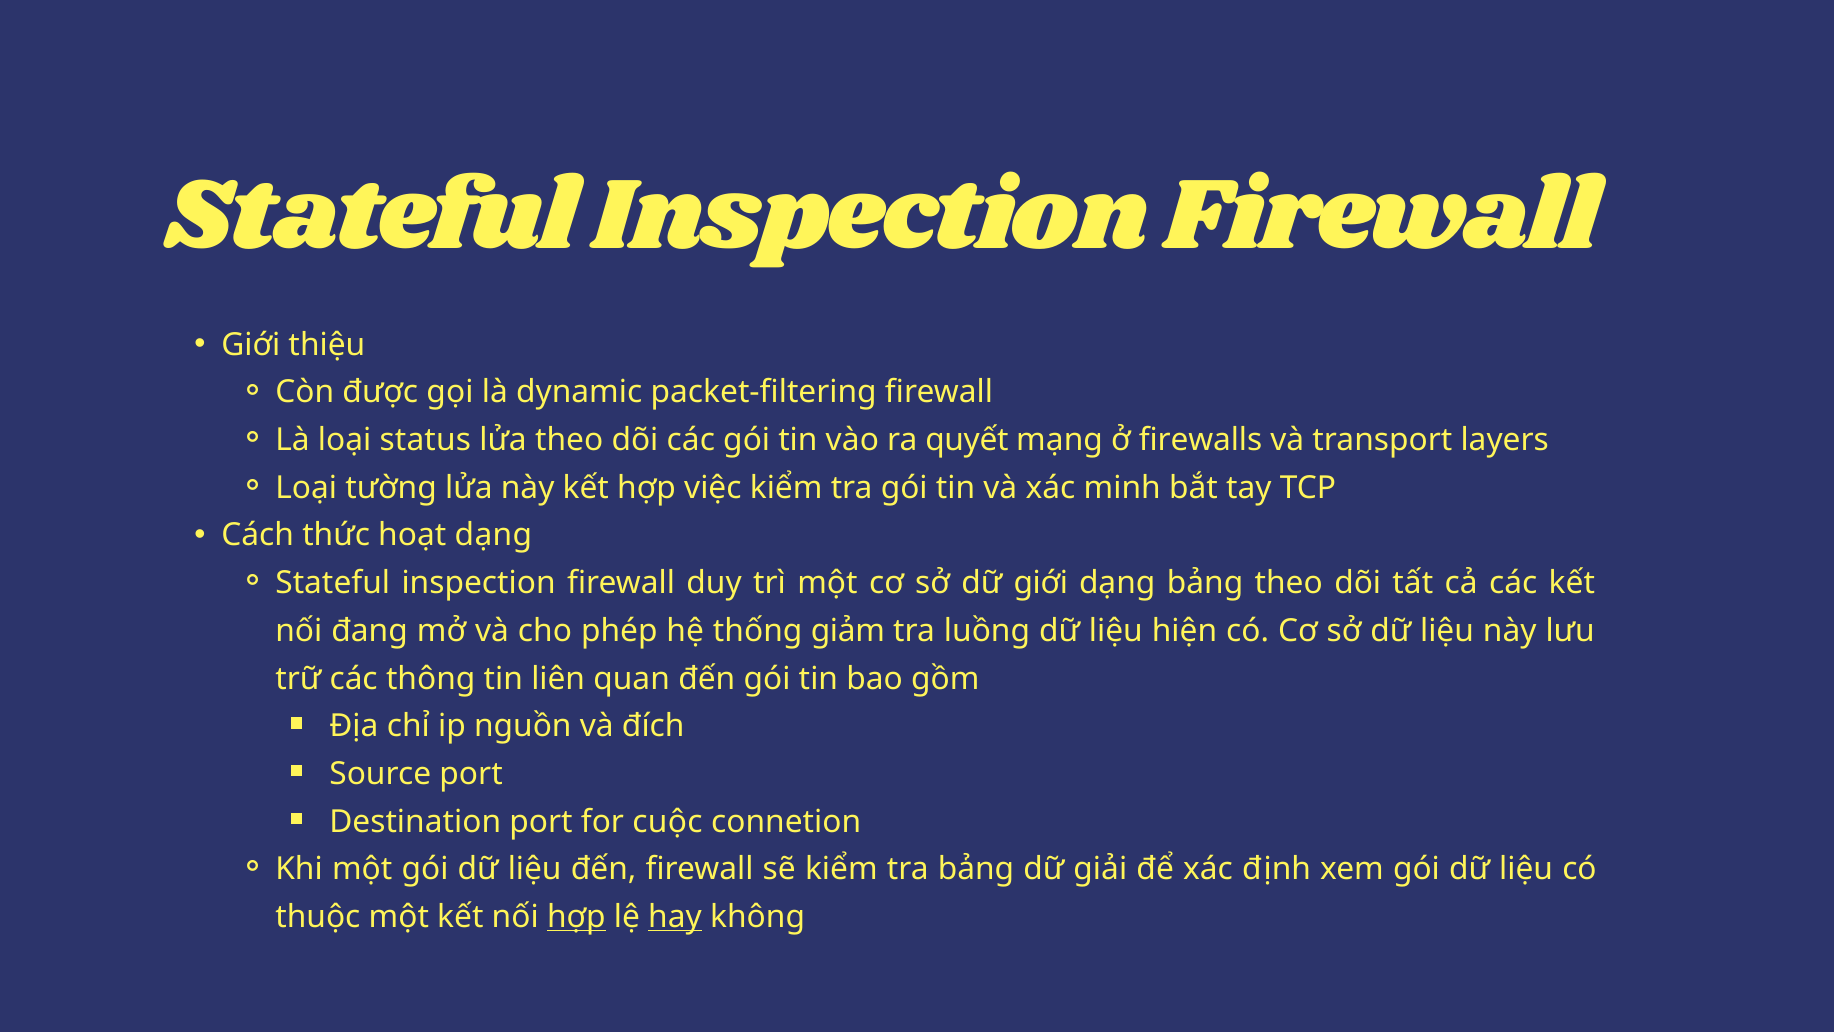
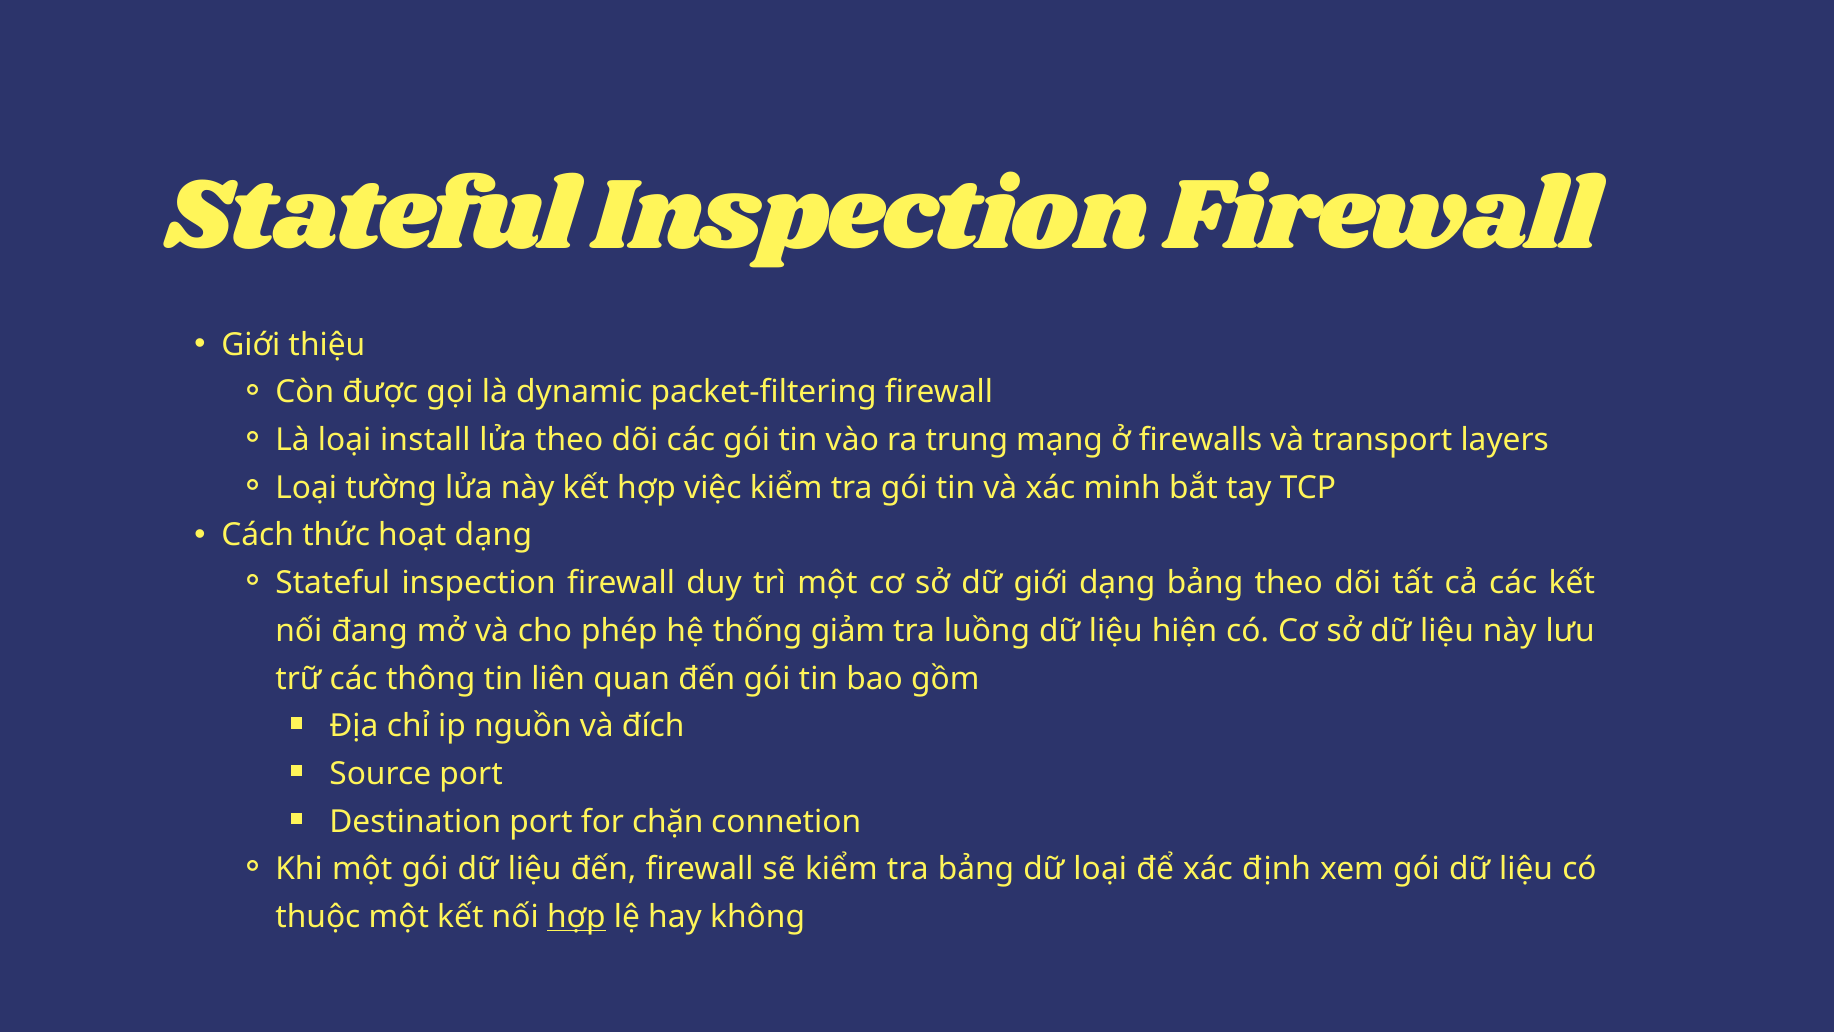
status: status -> install
quyết: quyết -> trung
cuộc: cuộc -> chặn
dữ giải: giải -> loại
hay underline: present -> none
